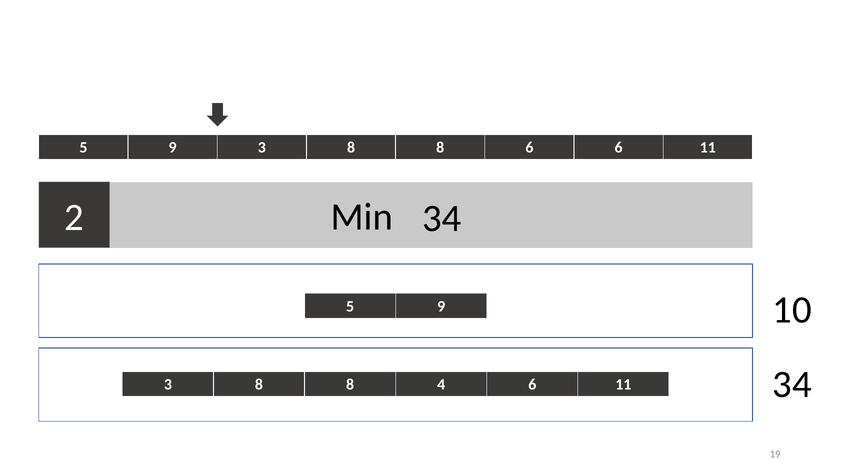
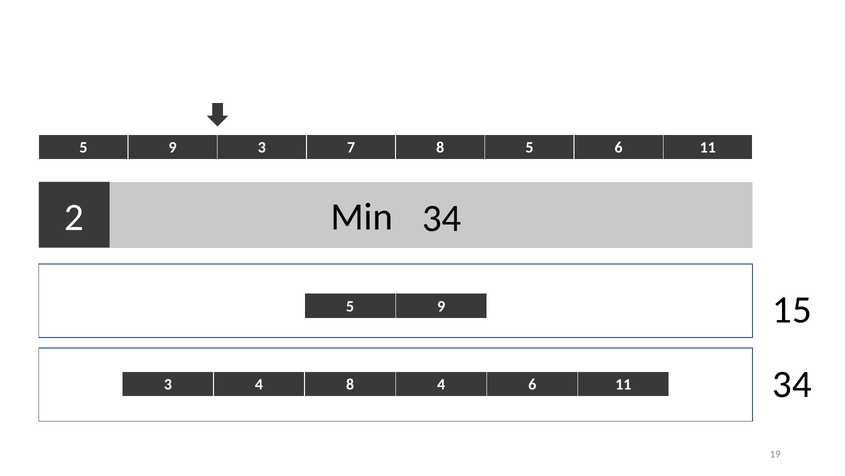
9 3 8: 8 -> 7
8 6: 6 -> 5
10: 10 -> 15
8 at (259, 384): 8 -> 4
